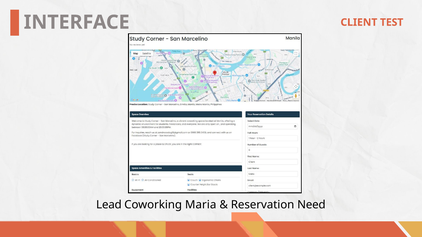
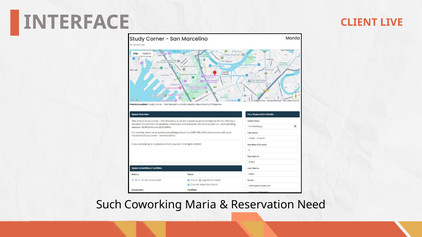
TEST: TEST -> LIVE
Lead: Lead -> Such
